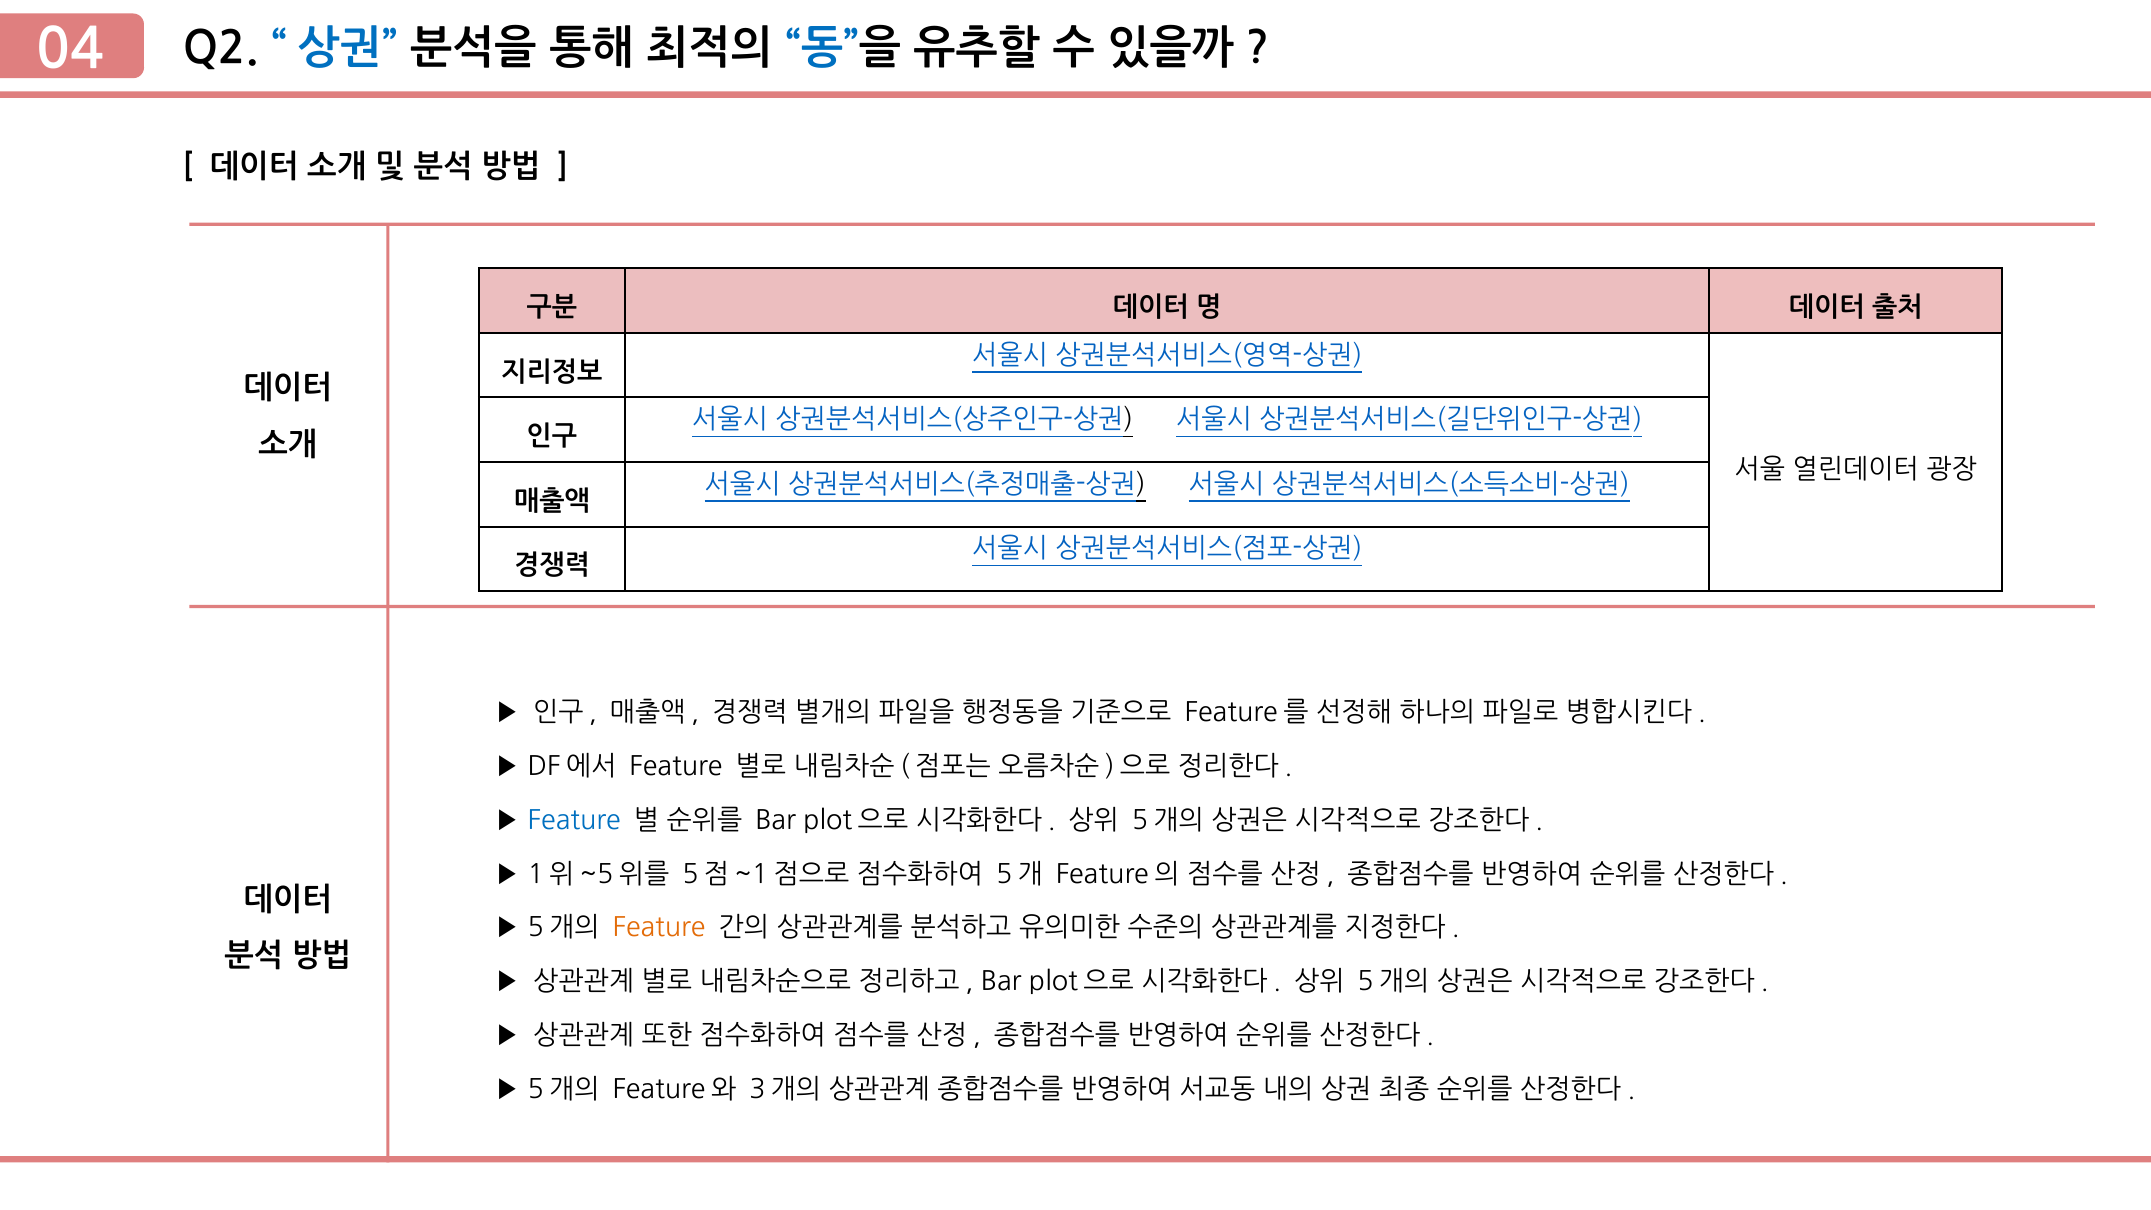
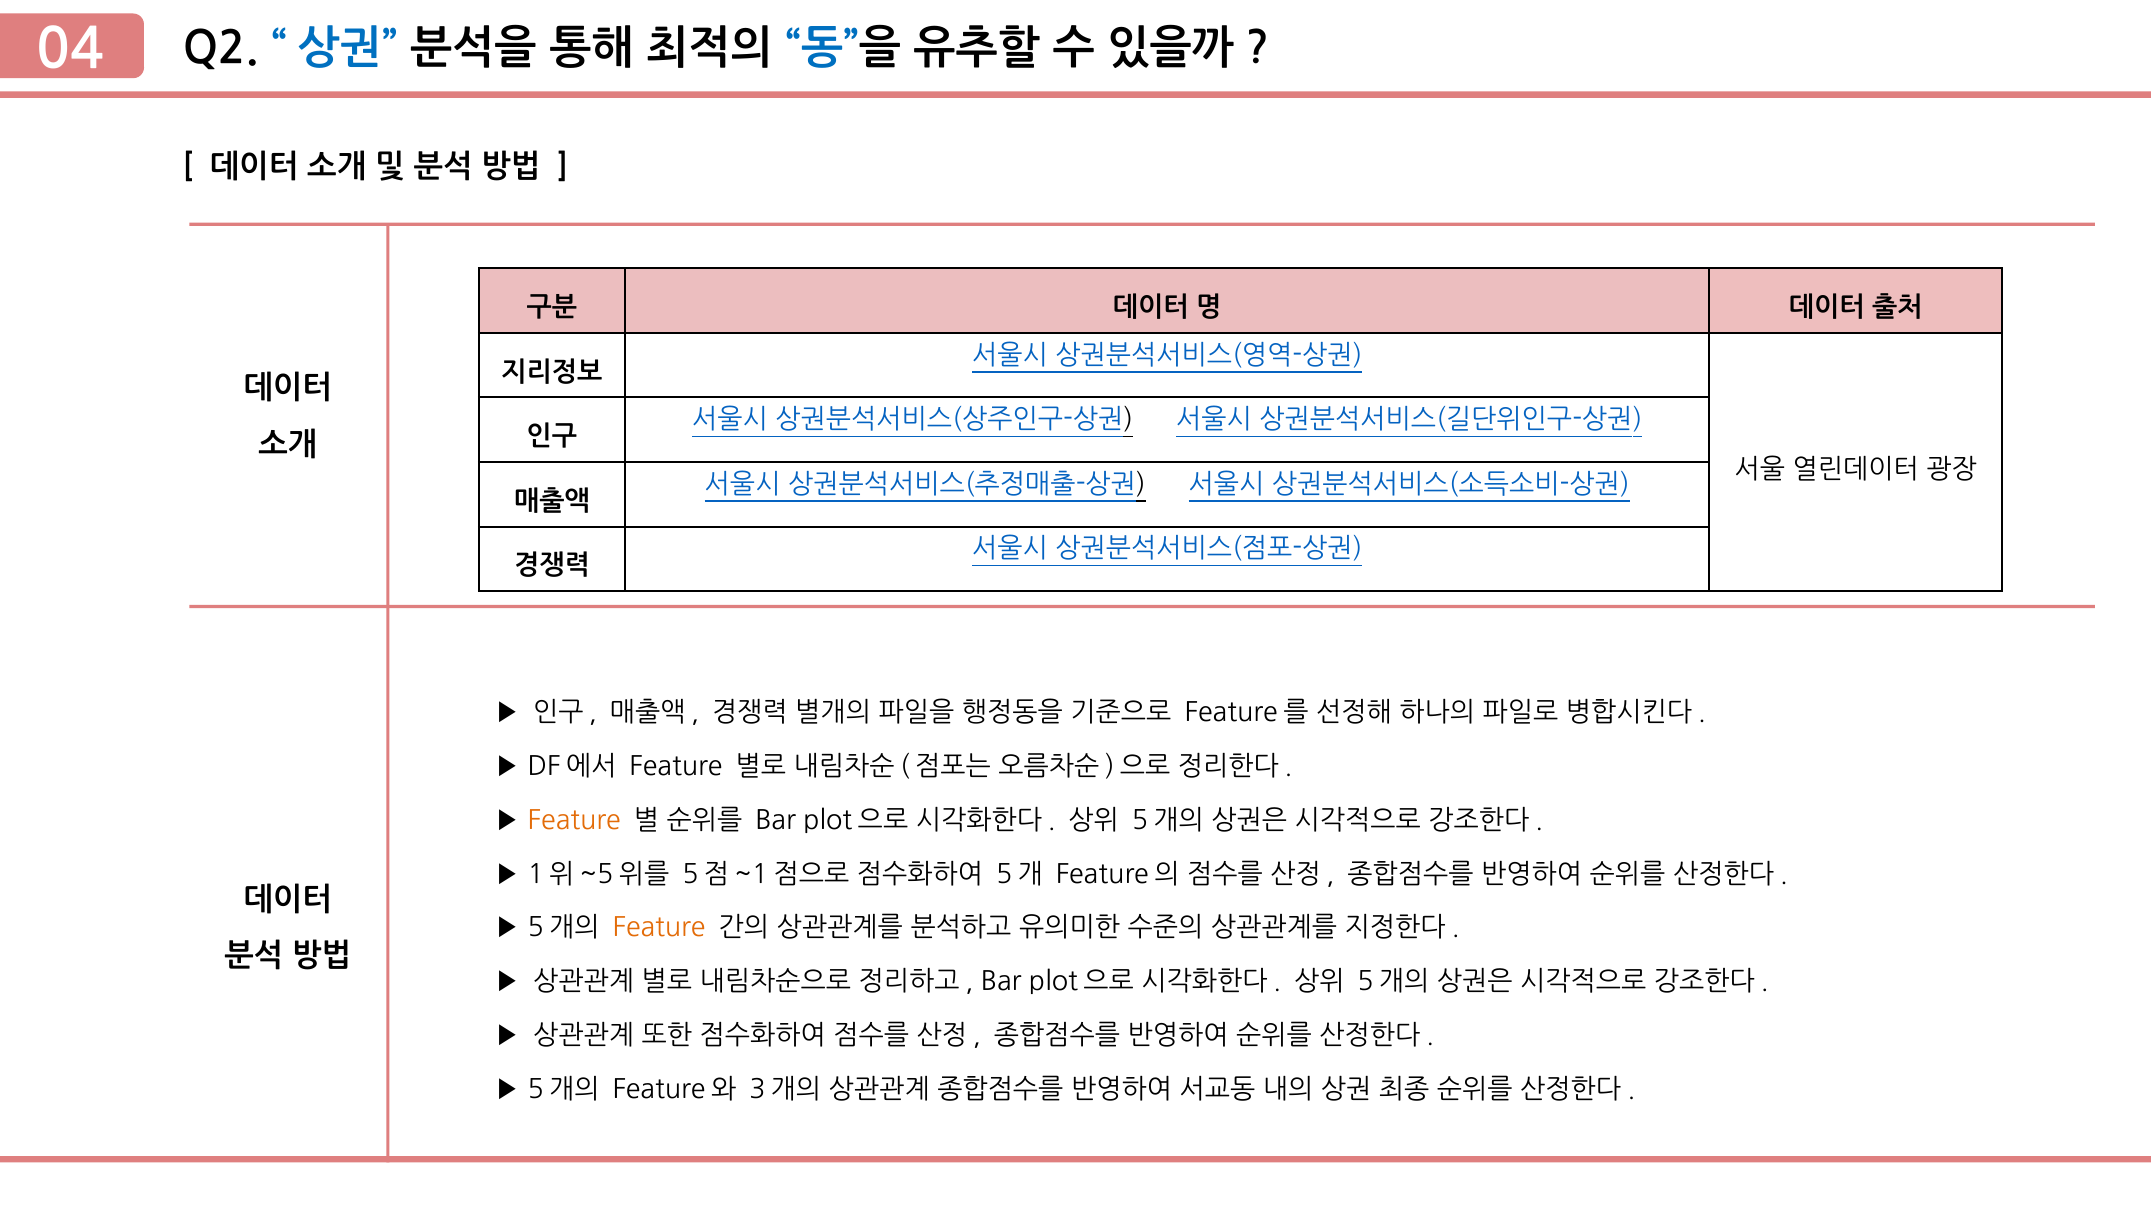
Feature at (574, 821) colour: blue -> orange
